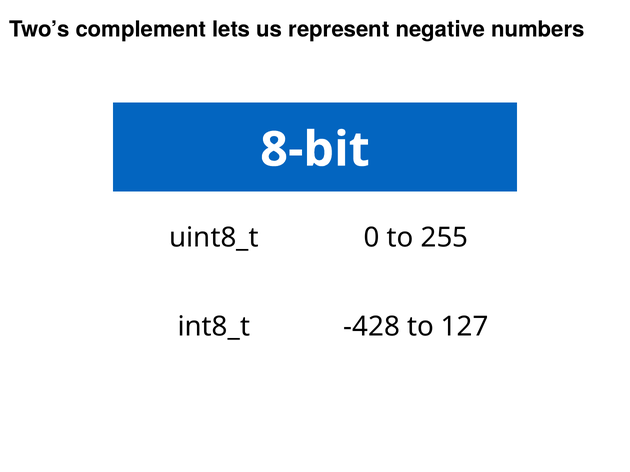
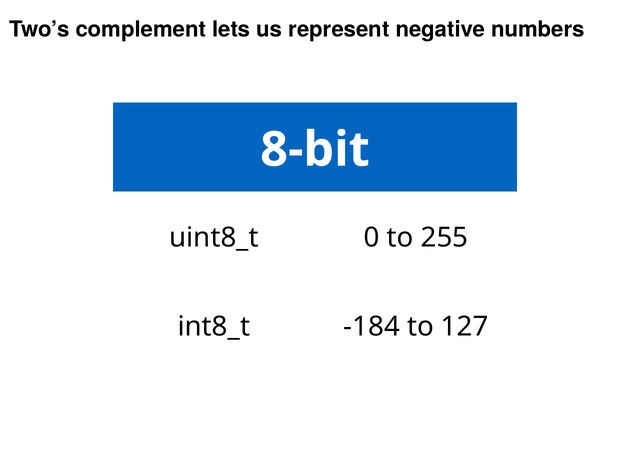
-428: -428 -> -184
